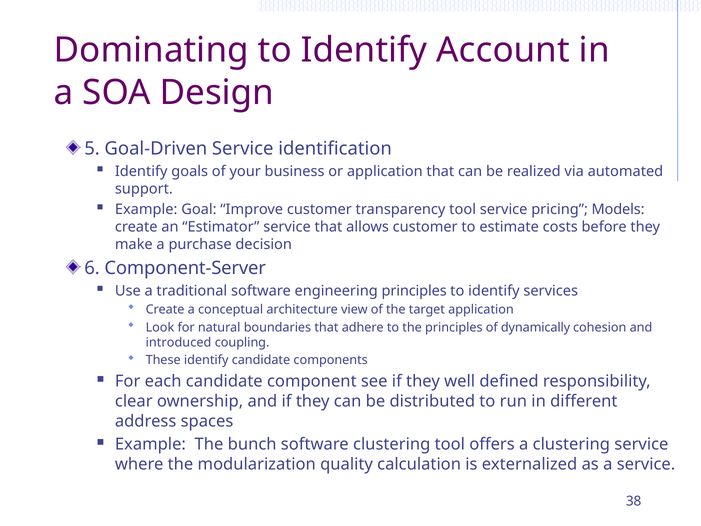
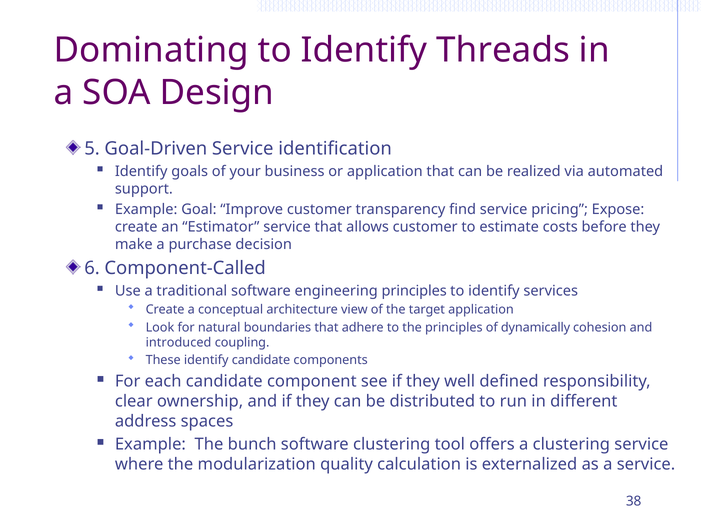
Account: Account -> Threads
transparency tool: tool -> find
Models: Models -> Expose
Component-Server: Component-Server -> Component-Called
